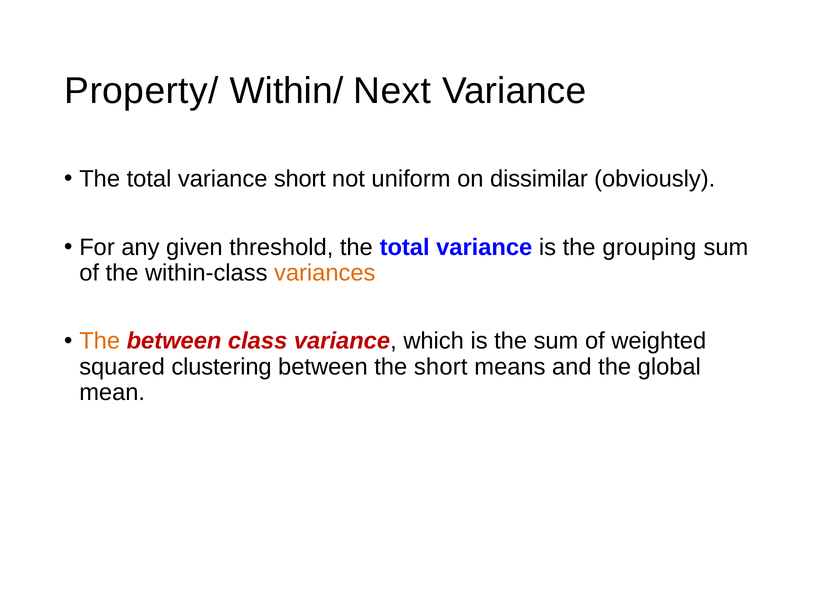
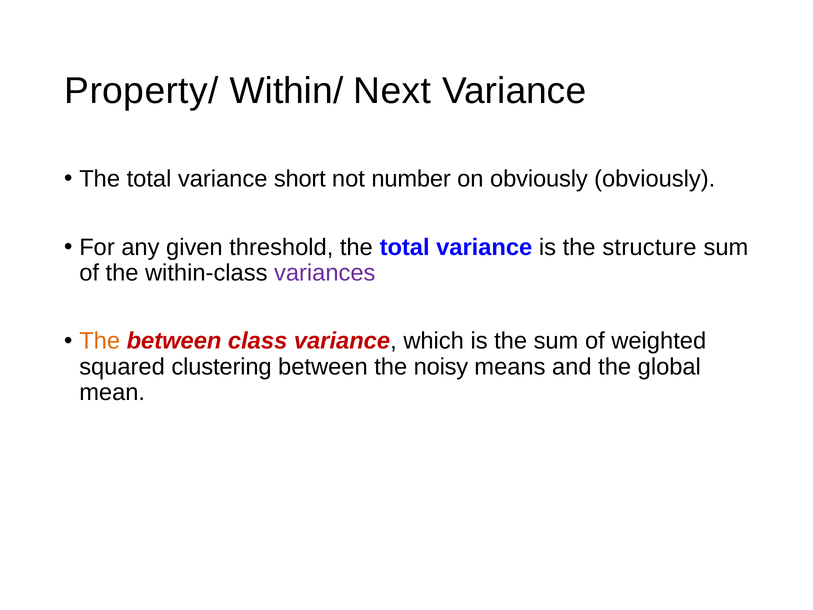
uniform: uniform -> number
on dissimilar: dissimilar -> obviously
grouping: grouping -> structure
variances colour: orange -> purple
the short: short -> noisy
